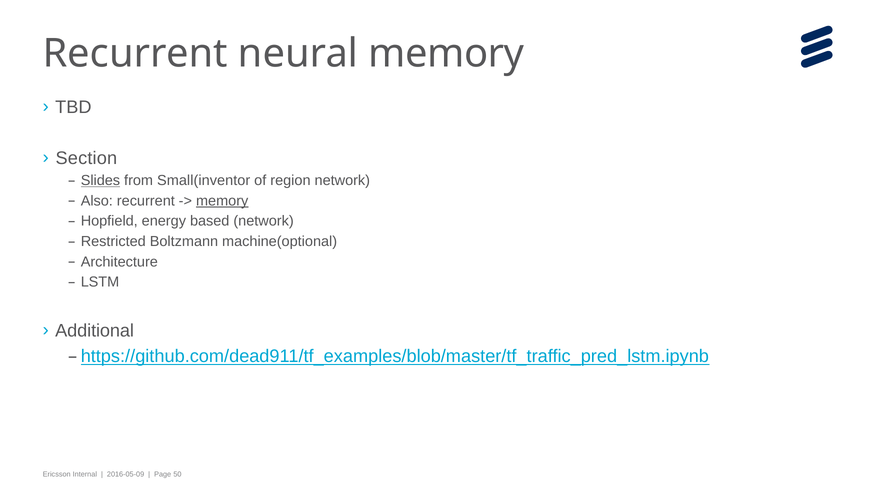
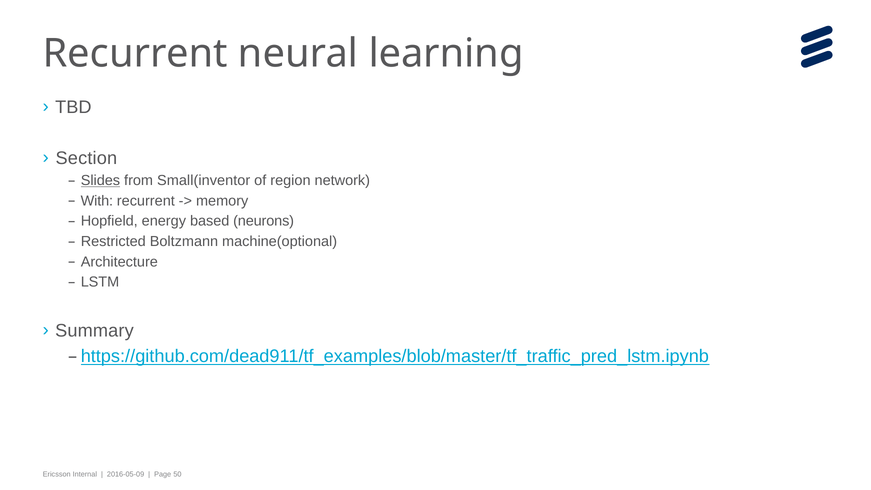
neural memory: memory -> learning
Also: Also -> With
memory at (222, 201) underline: present -> none
based network: network -> neurons
Additional: Additional -> Summary
